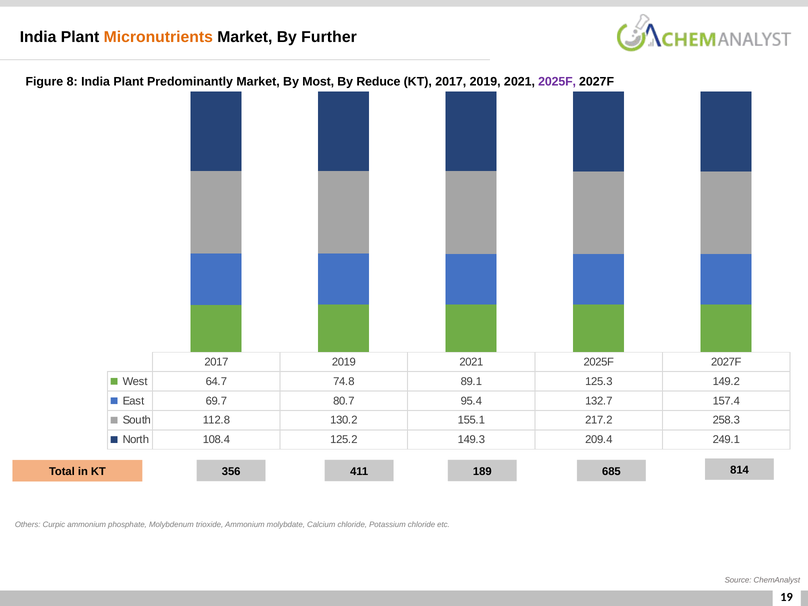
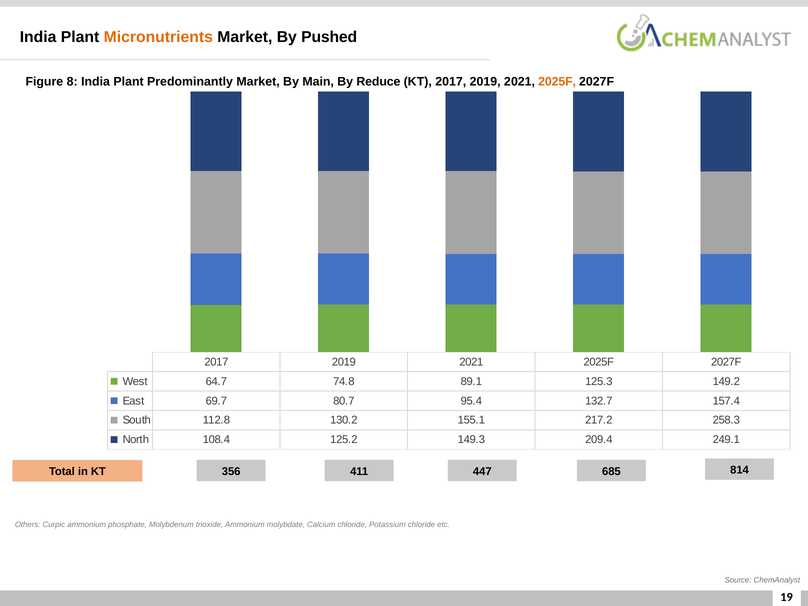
Further: Further -> Pushed
Most: Most -> Main
2025F at (557, 82) colour: purple -> orange
189: 189 -> 447
